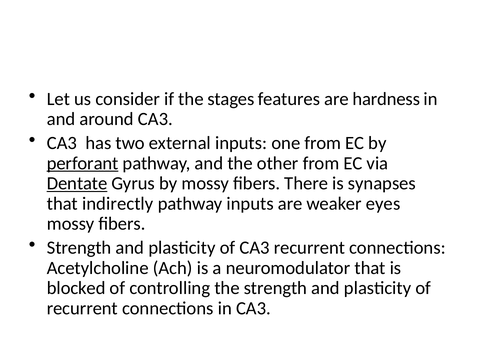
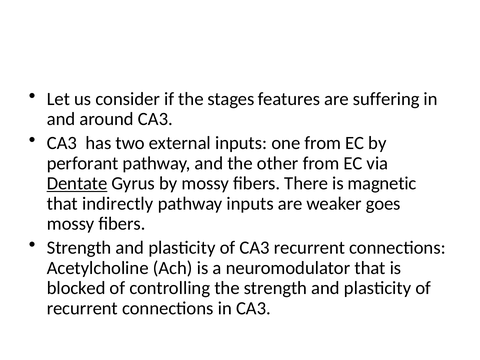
hardness: hardness -> suffering
perforant underline: present -> none
synapses: synapses -> magnetic
eyes: eyes -> goes
